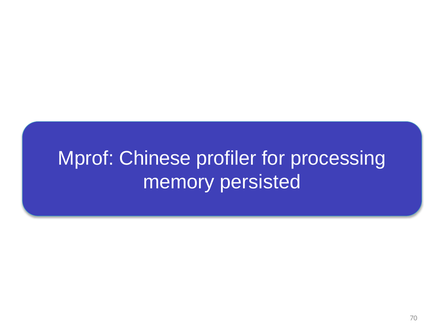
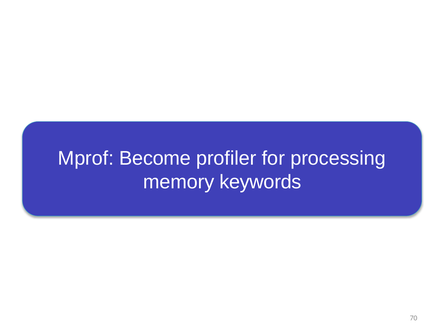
Chinese: Chinese -> Become
persisted: persisted -> keywords
